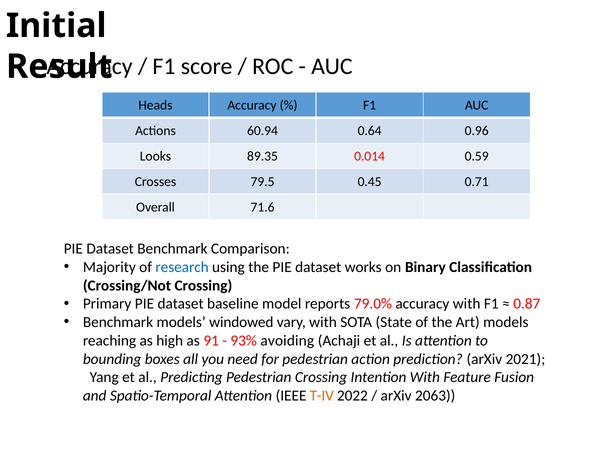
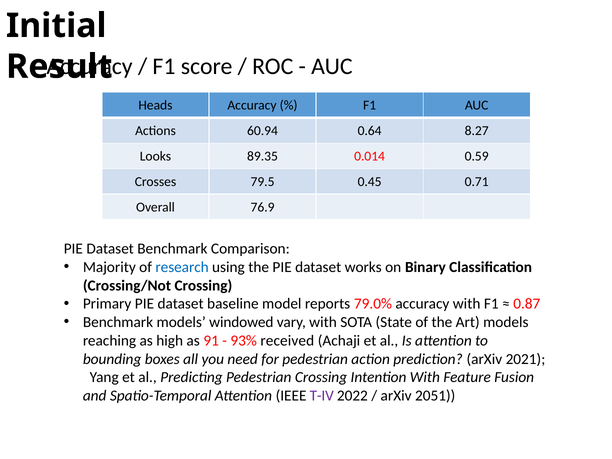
0.96: 0.96 -> 8.27
71.6: 71.6 -> 76.9
avoiding: avoiding -> received
T-IV colour: orange -> purple
2063: 2063 -> 2051
